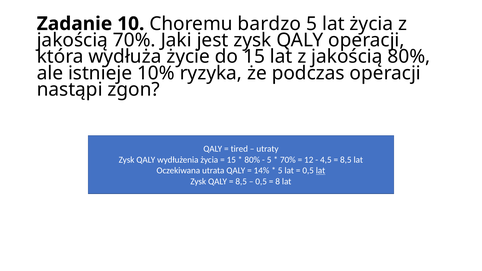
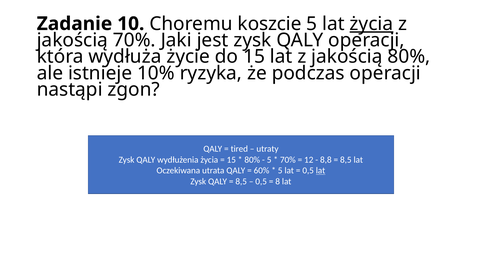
bardzo: bardzo -> koszcie
życia at (371, 24) underline: none -> present
4,5: 4,5 -> 8,8
14%: 14% -> 60%
